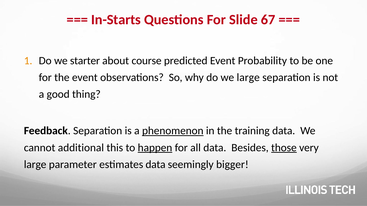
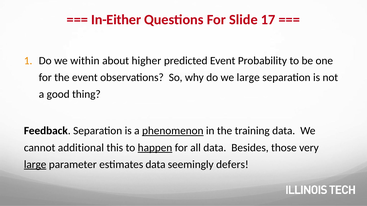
In-Starts: In-Starts -> In-Either
67: 67 -> 17
starter: starter -> within
course: course -> higher
those underline: present -> none
large at (35, 165) underline: none -> present
bigger: bigger -> defers
